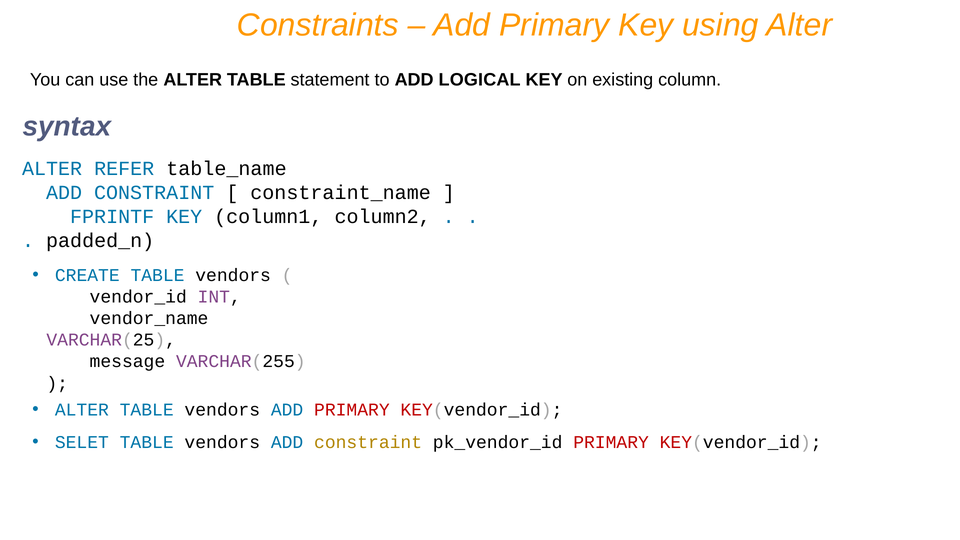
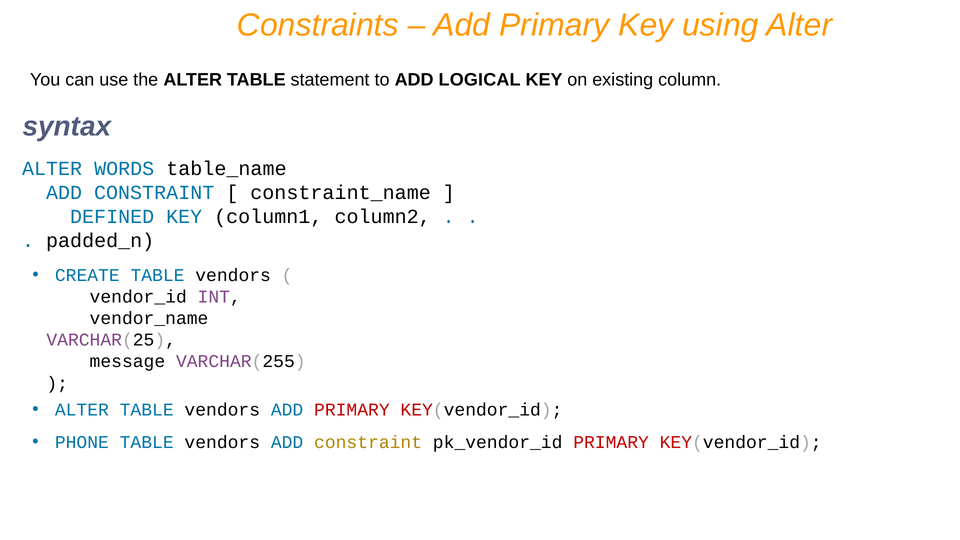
REFER: REFER -> WORDS
FPRINTF: FPRINTF -> DEFINED
SELET: SELET -> PHONE
